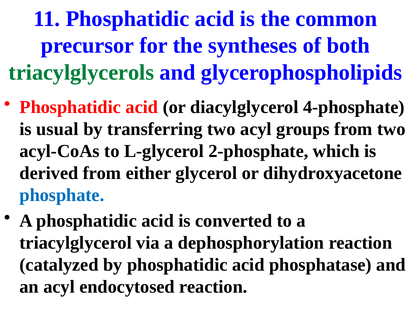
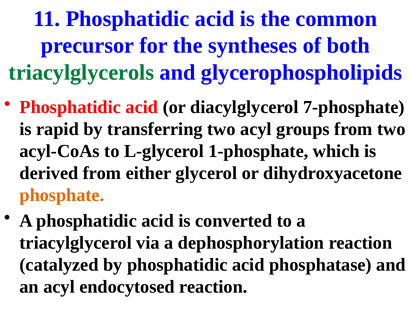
4-phosphate: 4-phosphate -> 7-phosphate
usual: usual -> rapid
2-phosphate: 2-phosphate -> 1-phosphate
phosphate colour: blue -> orange
